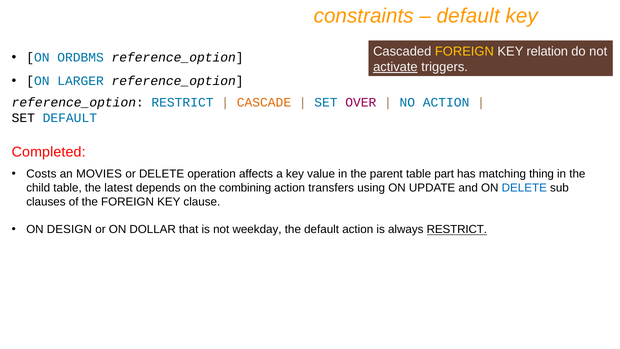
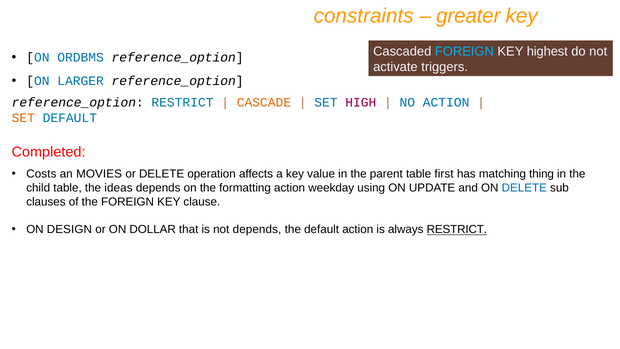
default at (468, 16): default -> greater
FOREIGN at (464, 51) colour: yellow -> light blue
relation: relation -> highest
activate underline: present -> none
OVER: OVER -> HIGH
SET at (23, 118) colour: black -> orange
part: part -> first
latest: latest -> ideas
combining: combining -> formatting
transfers: transfers -> weekday
not weekday: weekday -> depends
